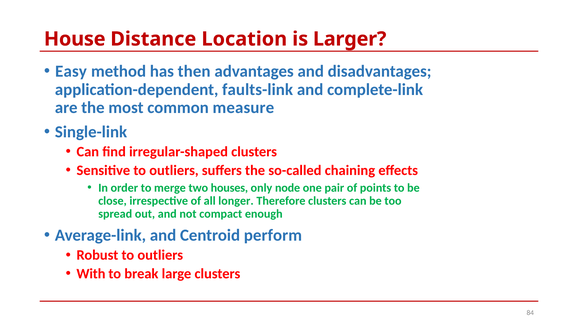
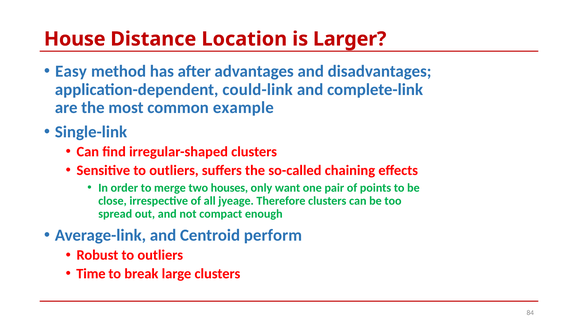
then: then -> after
faults-link: faults-link -> could-link
measure: measure -> example
node: node -> want
longer: longer -> jyeage
With: With -> Time
